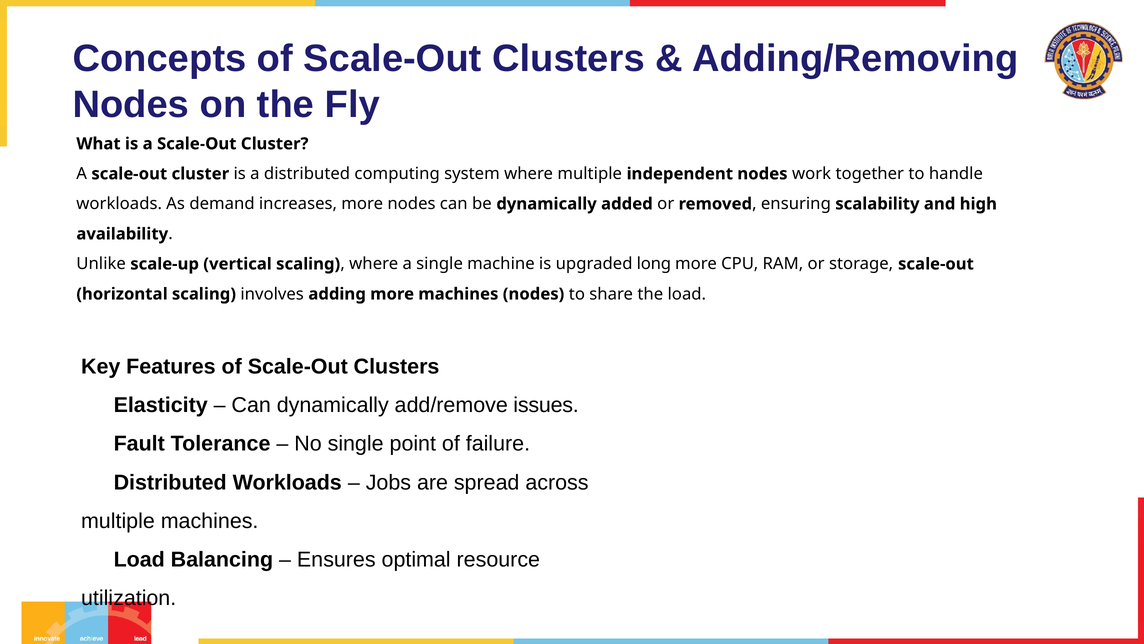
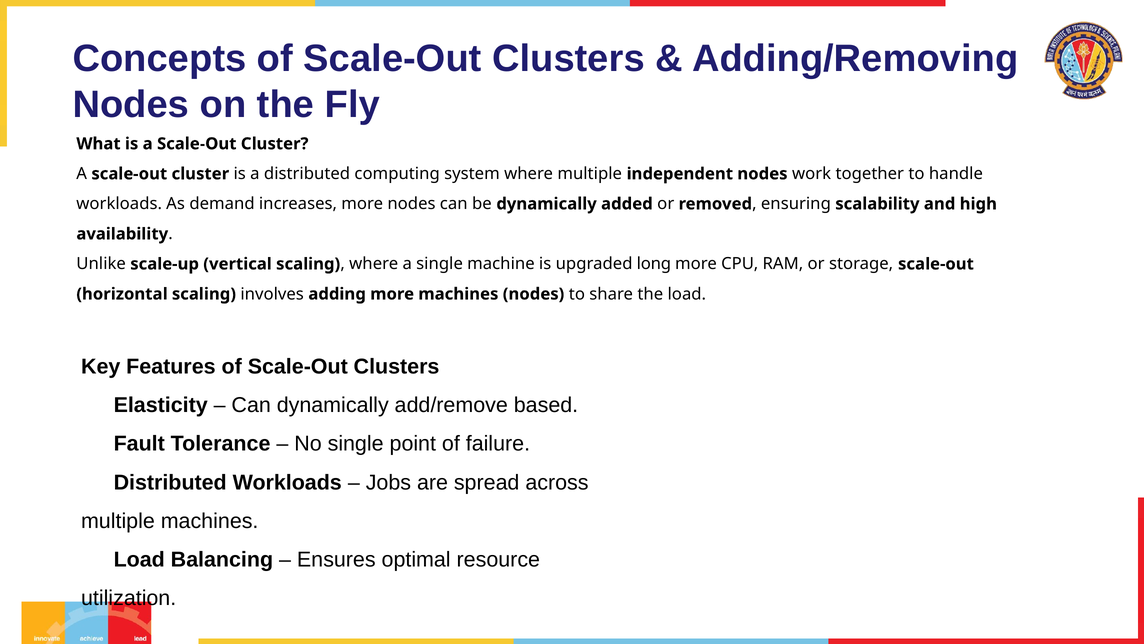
issues: issues -> based
